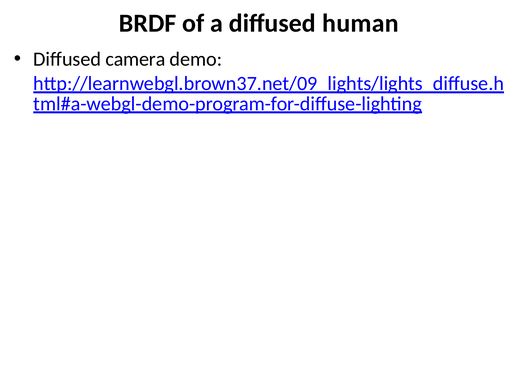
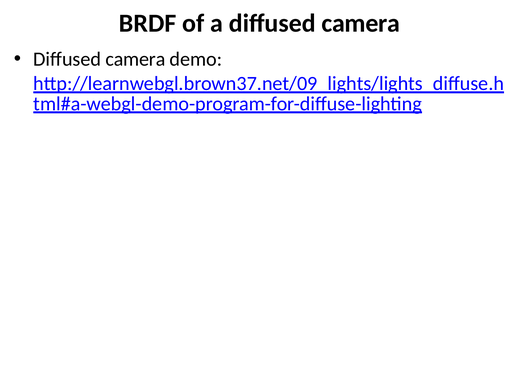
a diffused human: human -> camera
